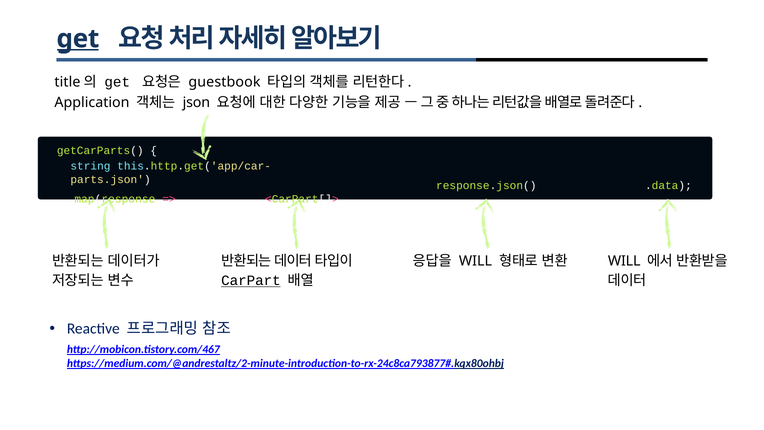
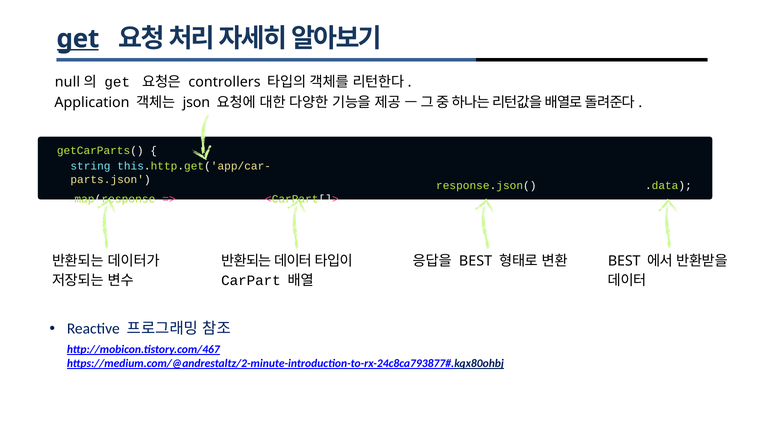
title: title -> null
guestbook: guestbook -> controllers
WILL at (476, 261): WILL -> BEST
WILL at (624, 261): WILL -> BEST
CarPart underline: present -> none
